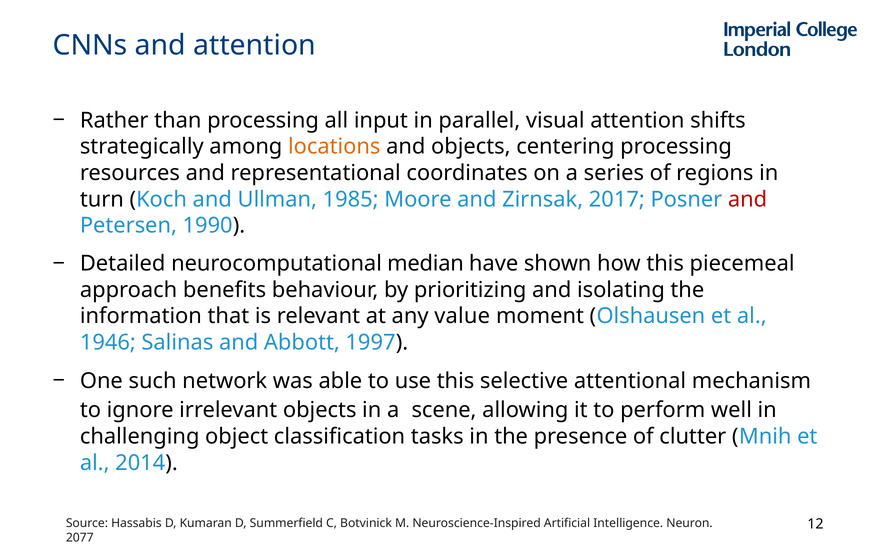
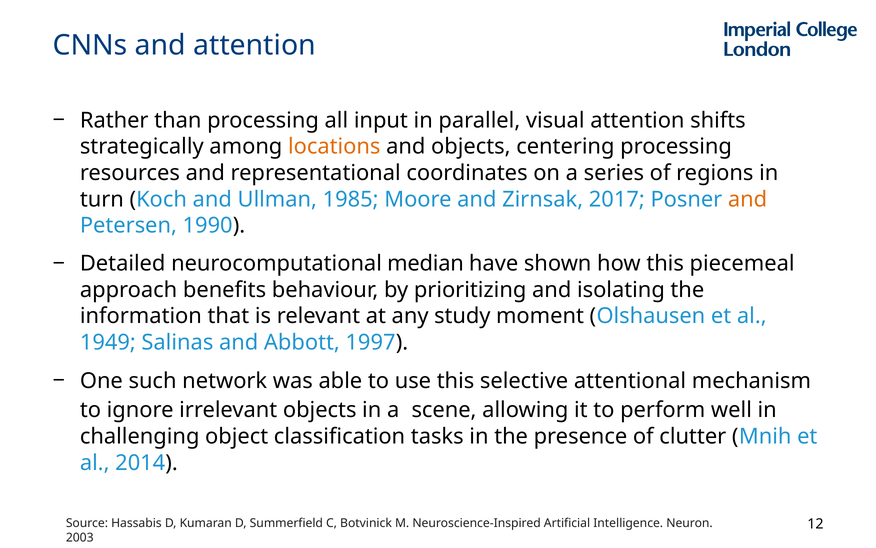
and at (748, 199) colour: red -> orange
value: value -> study
1946: 1946 -> 1949
2077: 2077 -> 2003
